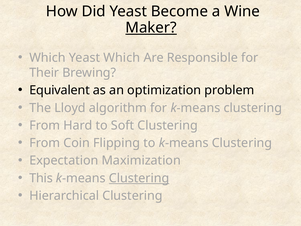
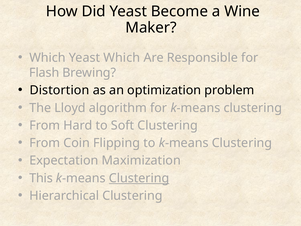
Maker underline: present -> none
Their: Their -> Flash
Equivalent: Equivalent -> Distortion
